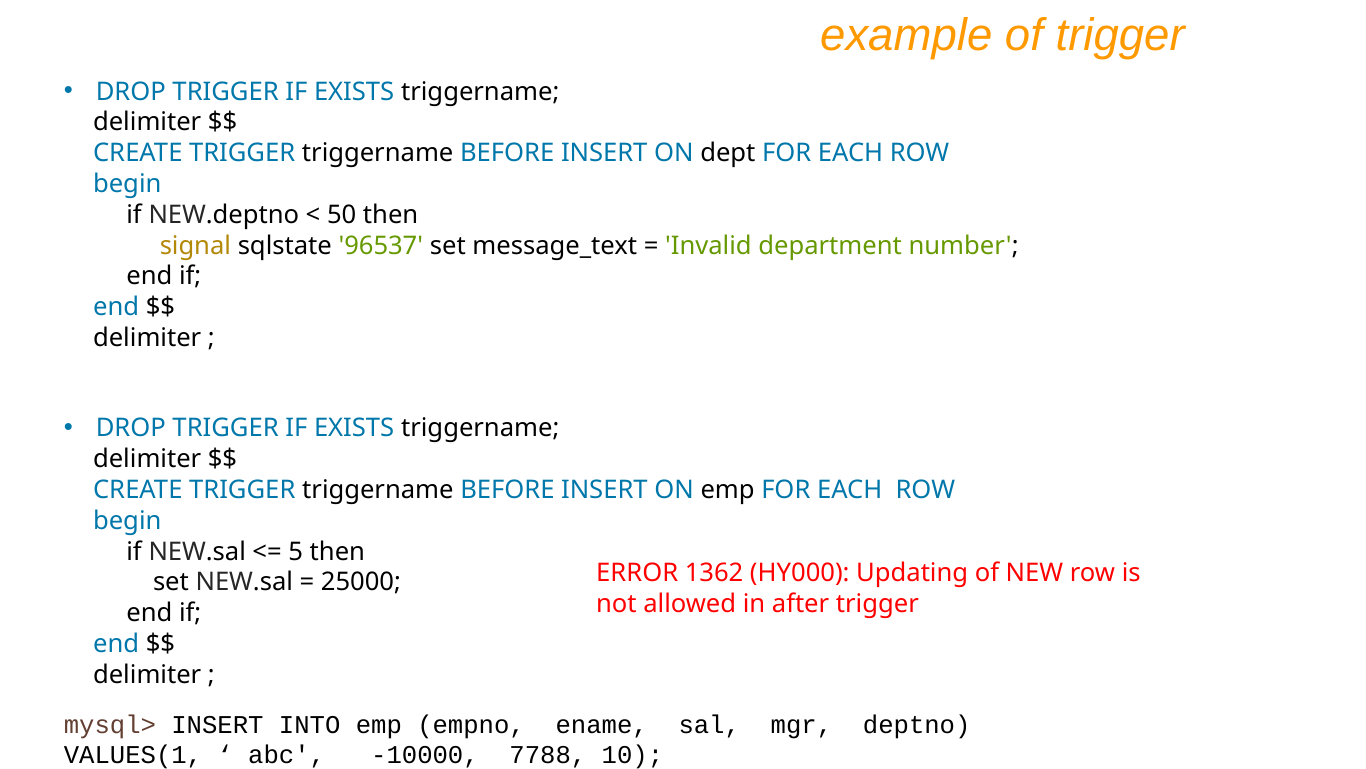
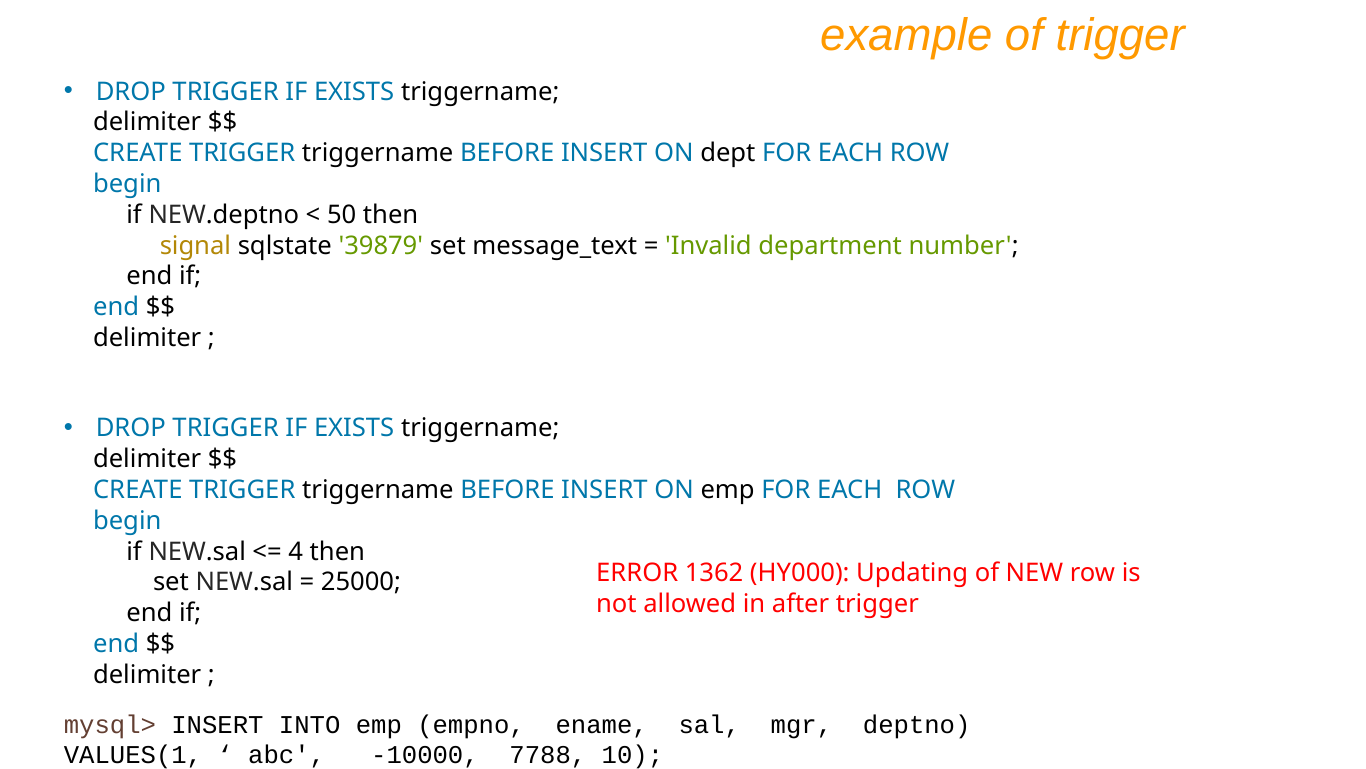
96537: 96537 -> 39879
5: 5 -> 4
